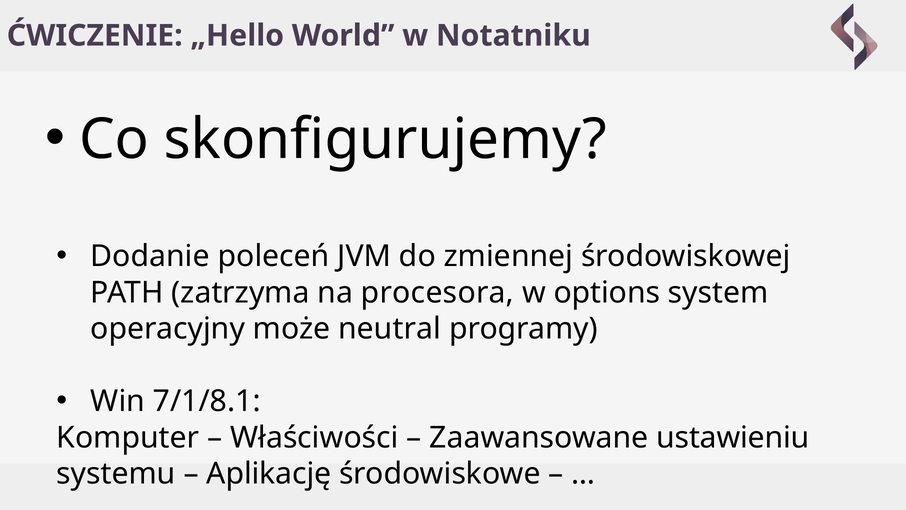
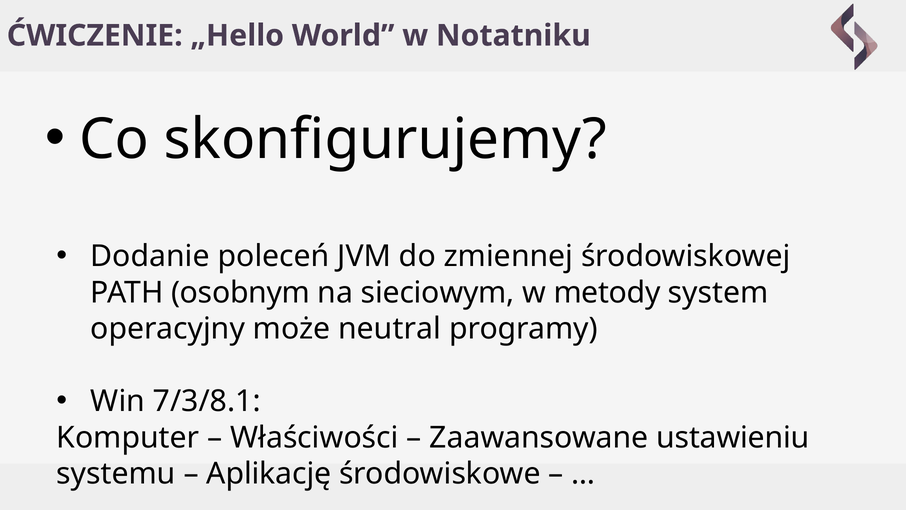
zatrzyma: zatrzyma -> osobnym
procesora: procesora -> sieciowym
options: options -> metody
7/1/8.1: 7/1/8.1 -> 7/3/8.1
